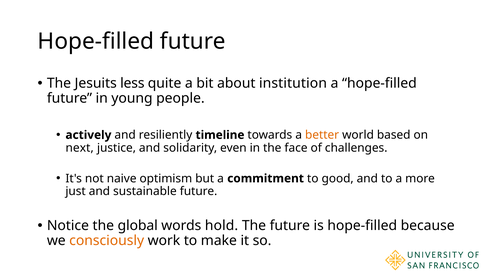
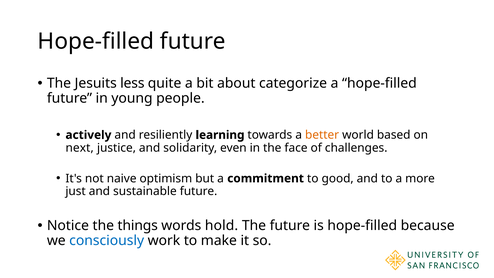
institution: institution -> categorize
timeline: timeline -> learning
global: global -> things
consciously colour: orange -> blue
